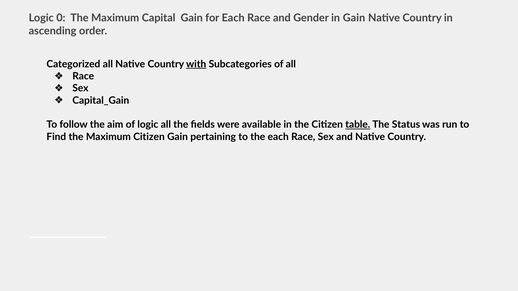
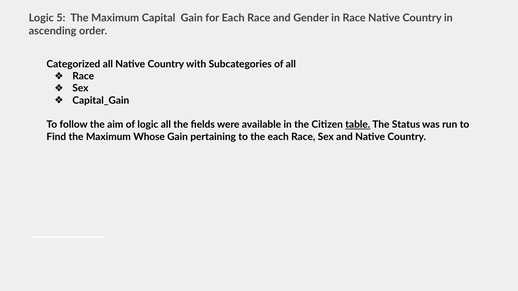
0: 0 -> 5
in Gain: Gain -> Race
with underline: present -> none
Maximum Citizen: Citizen -> Whose
